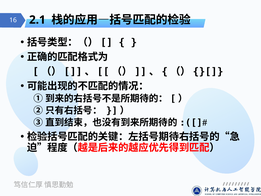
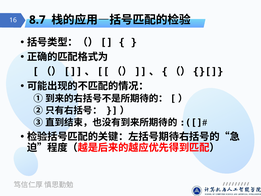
2.1: 2.1 -> 8.7
